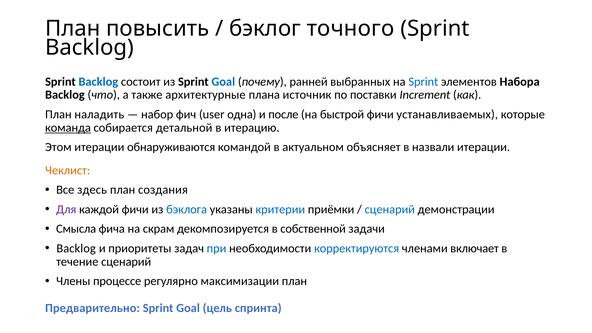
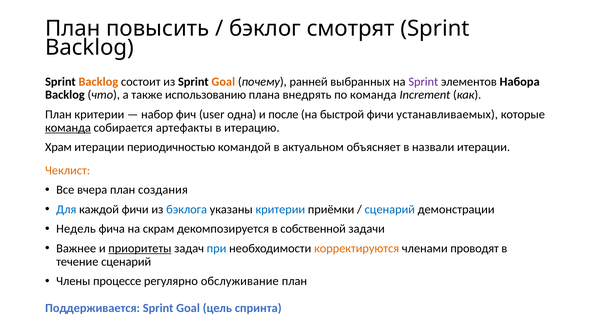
точного: точного -> смотрят
Backlog at (98, 82) colour: blue -> orange
Goal at (223, 82) colour: blue -> orange
Sprint at (423, 82) colour: blue -> purple
архитектурные: архитектурные -> использованию
источник: источник -> внедрять
по поставки: поставки -> команда
План наладить: наладить -> критерии
детальной: детальной -> артефакты
Этом: Этом -> Храм
обнаруживаются: обнаруживаются -> периодичностью
здесь: здесь -> вчера
Для colour: purple -> blue
Смысла: Смысла -> Недель
Backlog at (76, 248): Backlog -> Важнее
приоритеты underline: none -> present
корректируются colour: blue -> orange
включает: включает -> проводят
максимизации: максимизации -> обслуживание
Предварительно: Предварительно -> Поддерживается
